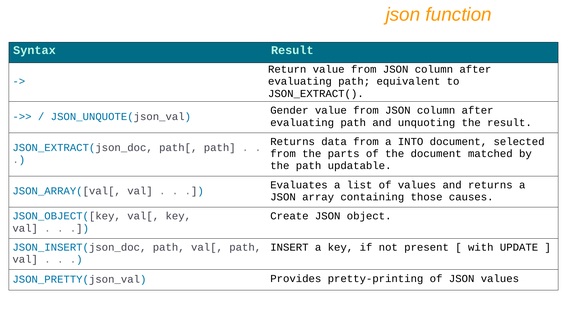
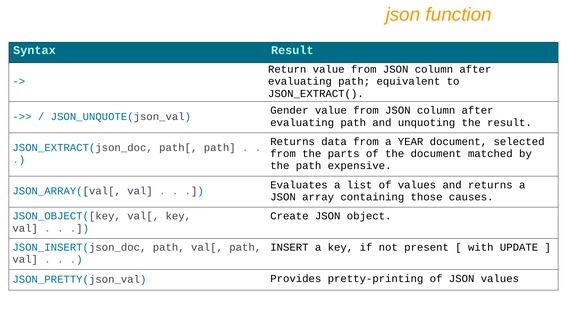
INTO: INTO -> YEAR
updatable: updatable -> expensive
